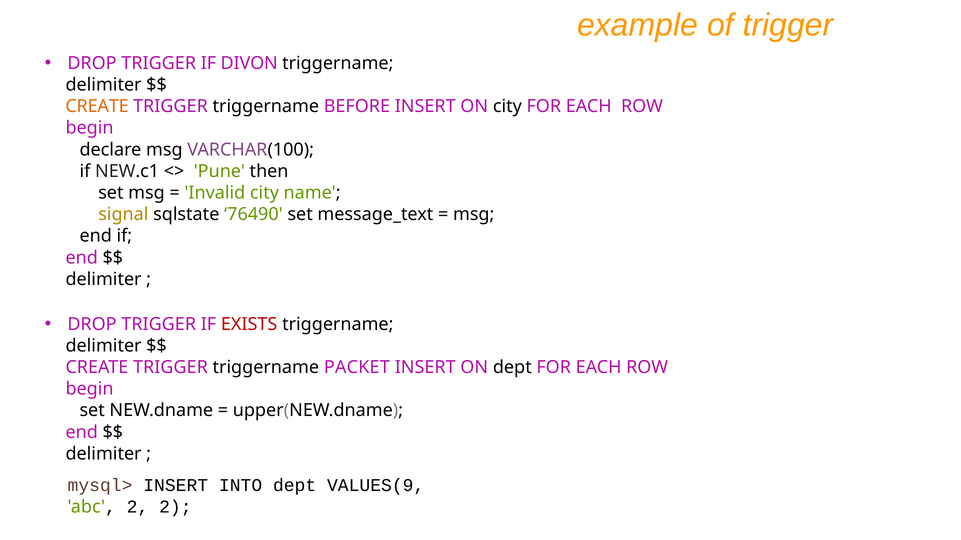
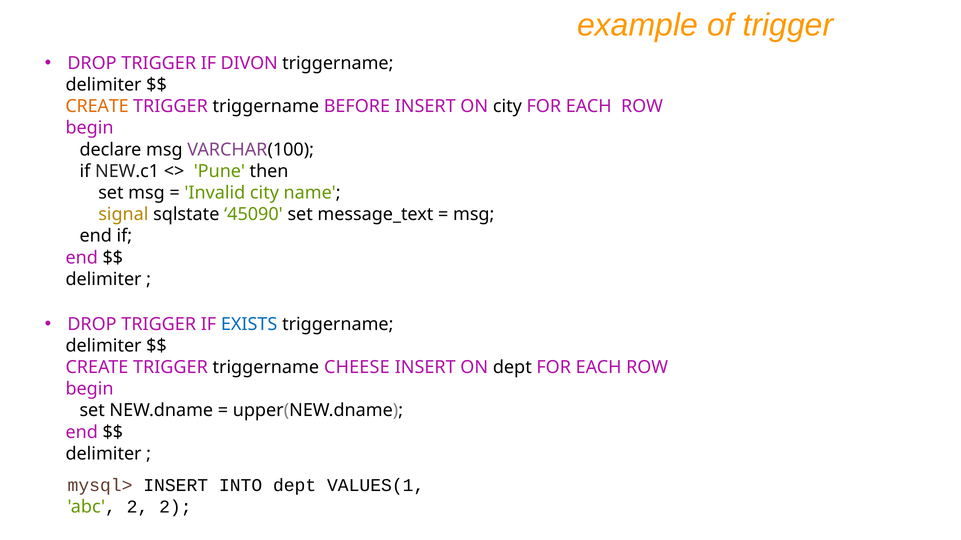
76490: 76490 -> 45090
EXISTS colour: red -> blue
PACKET: PACKET -> CHEESE
VALUES(9: VALUES(9 -> VALUES(1
